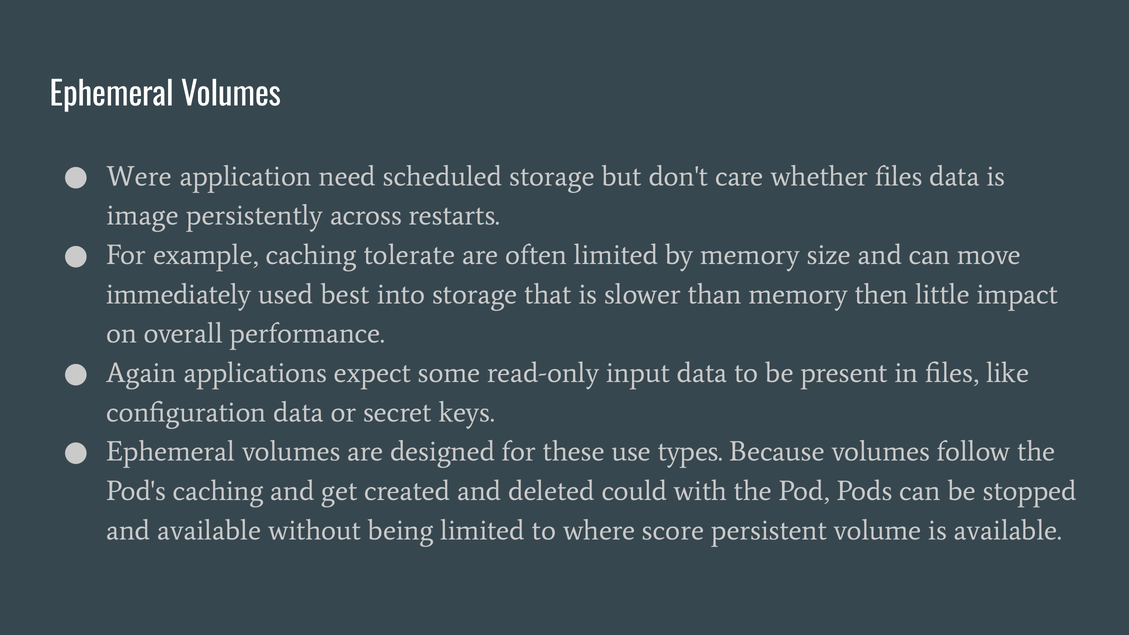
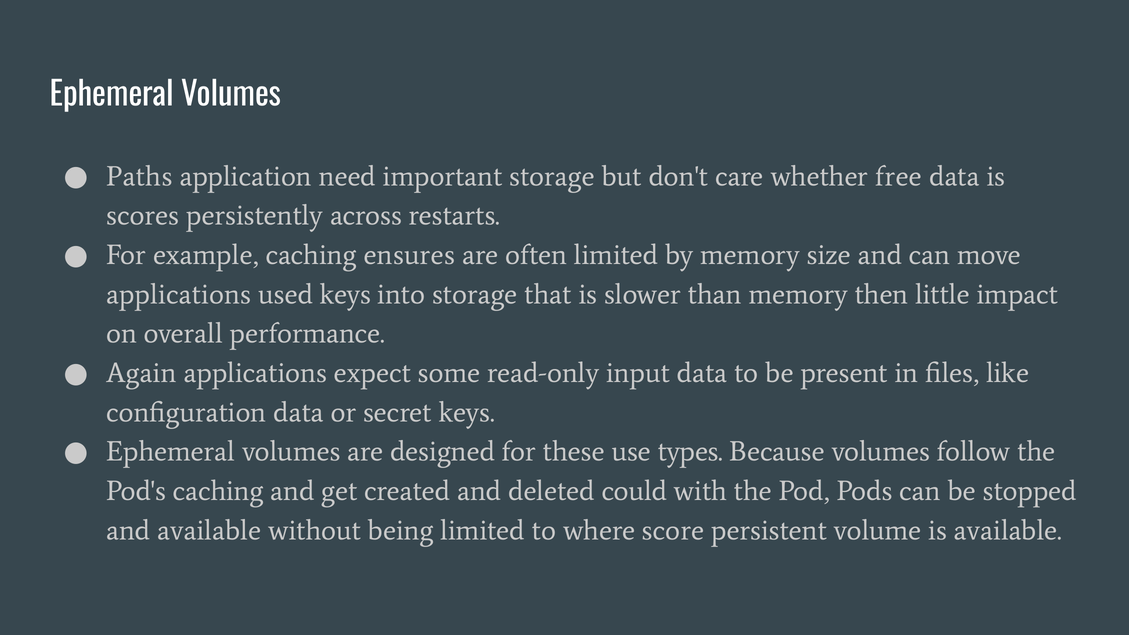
Were: Were -> Paths
scheduled: scheduled -> important
whether files: files -> free
image: image -> scores
tolerate: tolerate -> ensures
immediately at (179, 294): immediately -> applications
used best: best -> keys
